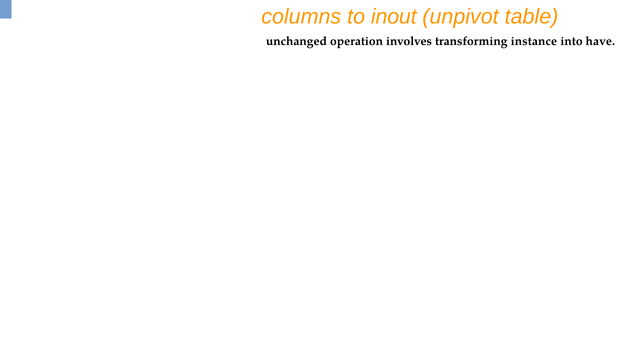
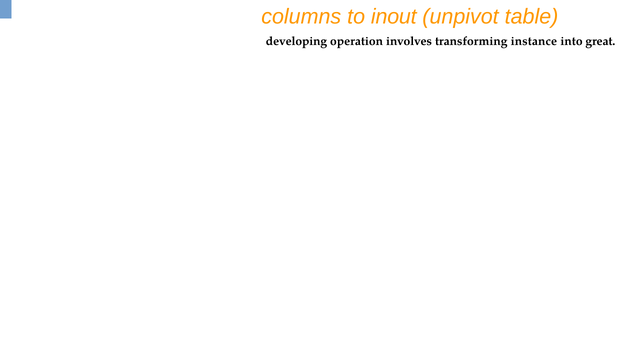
unchanged: unchanged -> developing
have: have -> great
